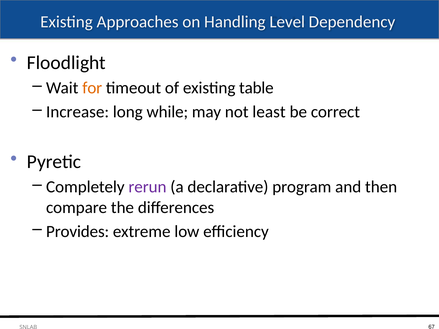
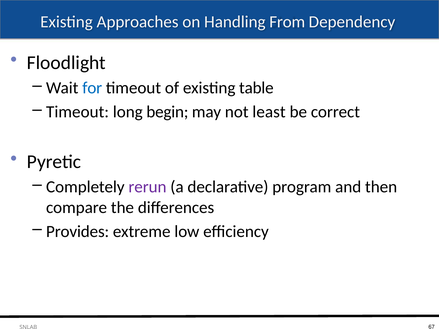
Level: Level -> From
for colour: orange -> blue
Increase at (78, 112): Increase -> Timeout
while: while -> begin
